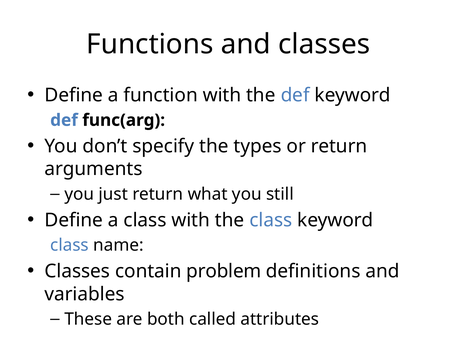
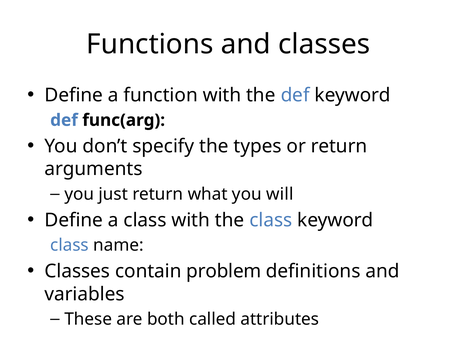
still: still -> will
